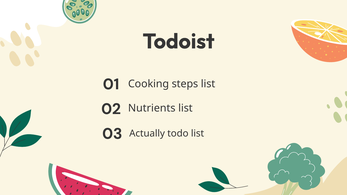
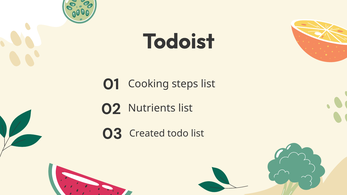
Actually: Actually -> Created
